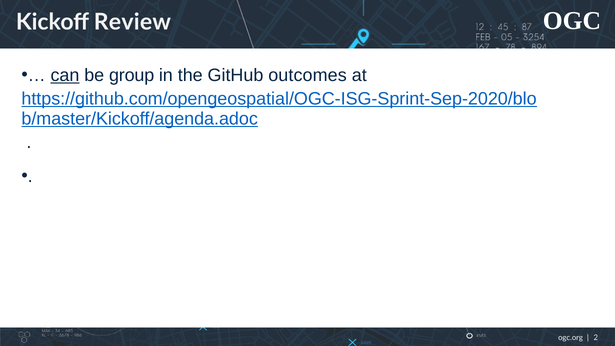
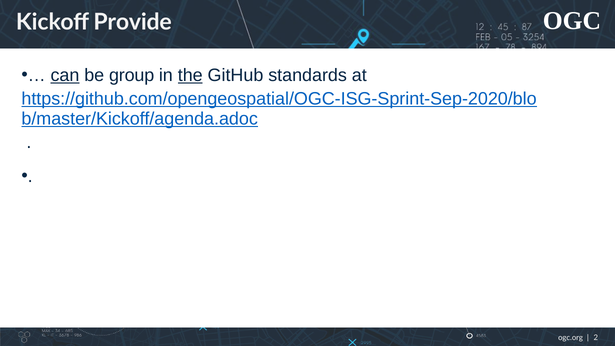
Review: Review -> Provide
the underline: none -> present
outcomes: outcomes -> standards
